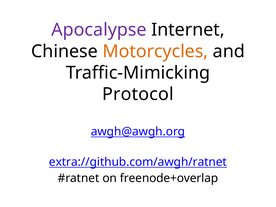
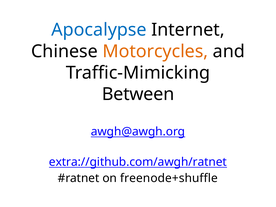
Apocalypse colour: purple -> blue
Protocol: Protocol -> Between
freenode+overlap: freenode+overlap -> freenode+shuffle
